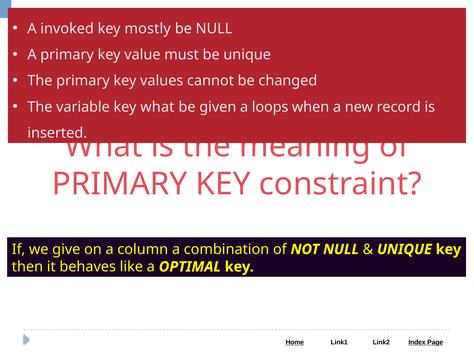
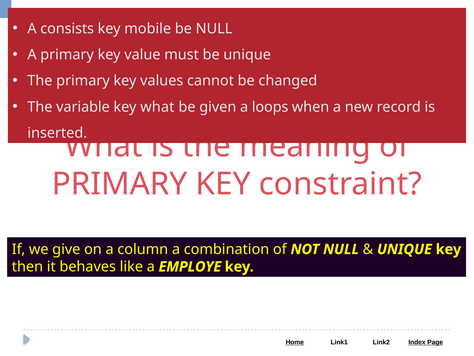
invoked: invoked -> consists
mostly: mostly -> mobile
OPTIMAL: OPTIMAL -> EMPLOYE
